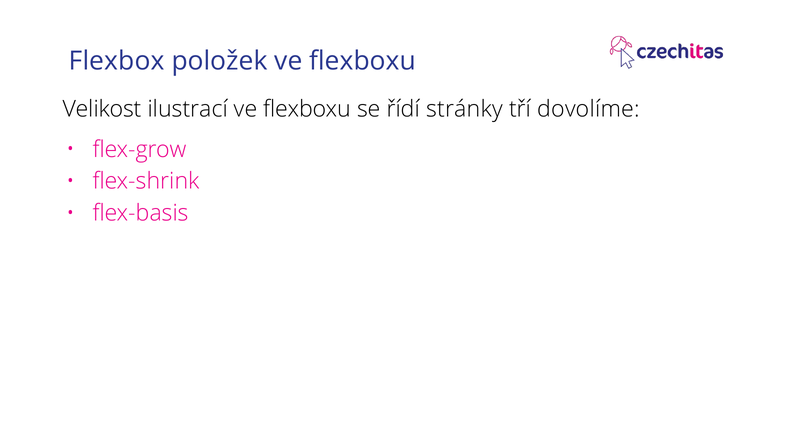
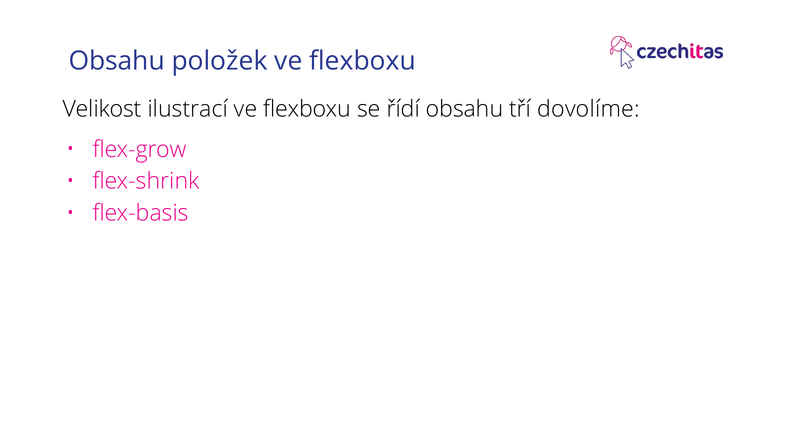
Flexbox at (117, 61): Flexbox -> Obsahu
řídí stránky: stránky -> obsahu
